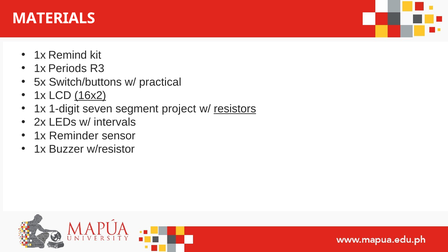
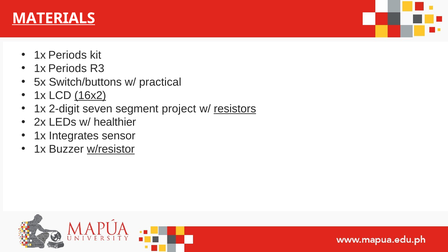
MATERIALS underline: none -> present
Remind at (68, 55): Remind -> Periods
1-digit: 1-digit -> 2-digit
intervals: intervals -> healthier
Reminder: Reminder -> Integrates
w/resistor underline: none -> present
